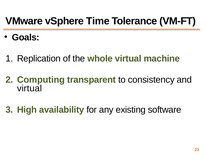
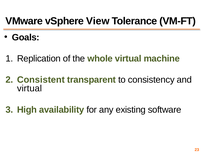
Time: Time -> View
Computing: Computing -> Consistent
